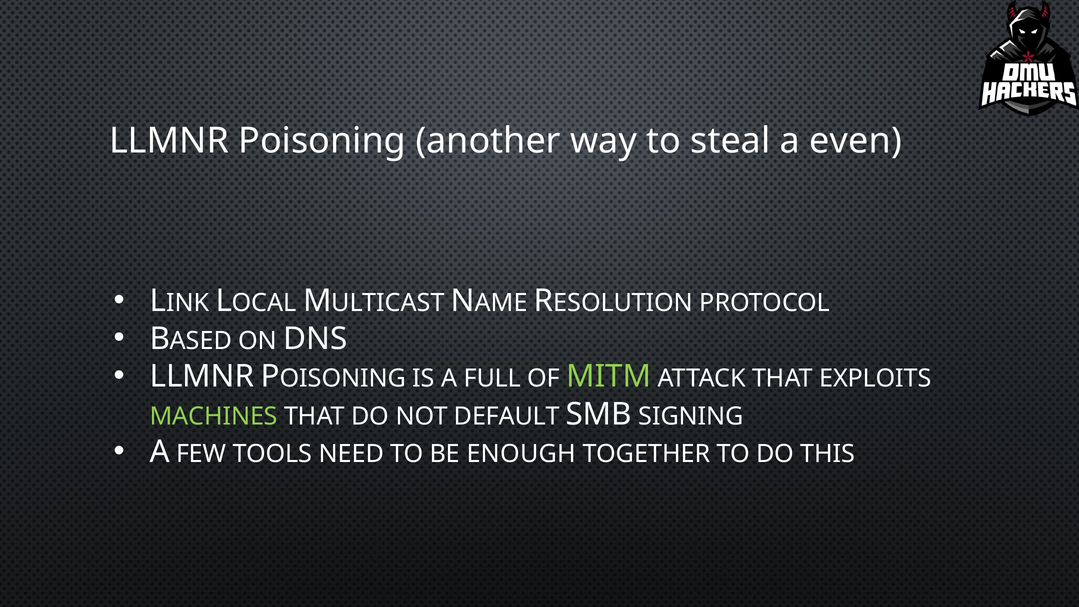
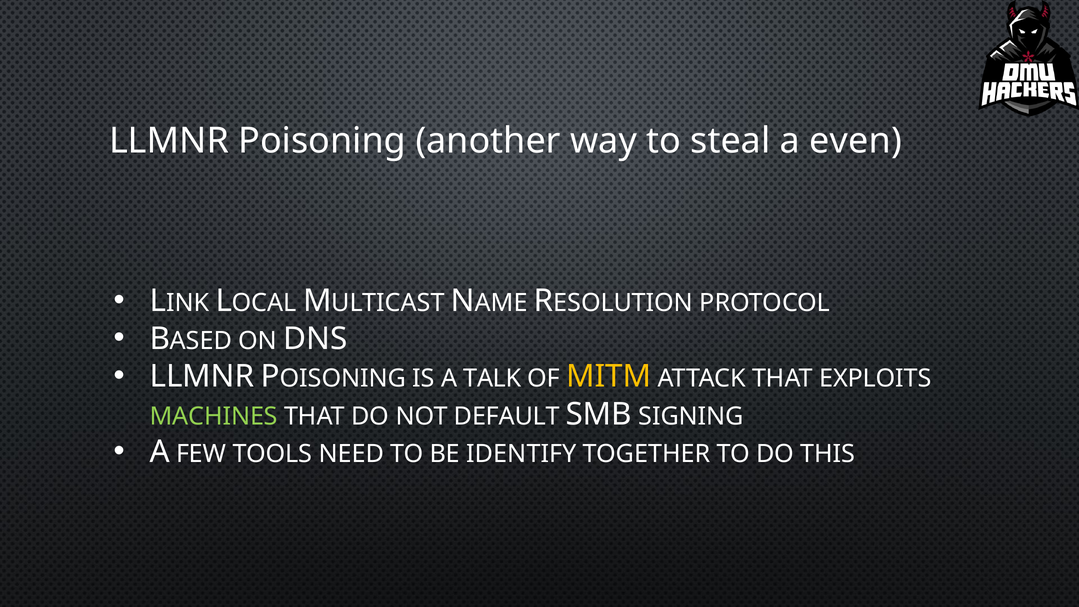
FULL: FULL -> TALK
MITM colour: light green -> yellow
ENOUGH: ENOUGH -> IDENTIFY
